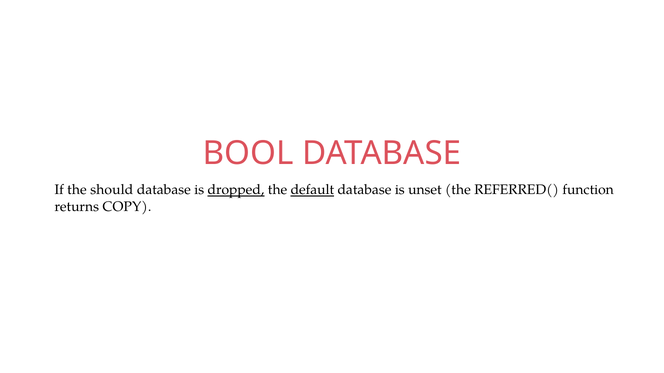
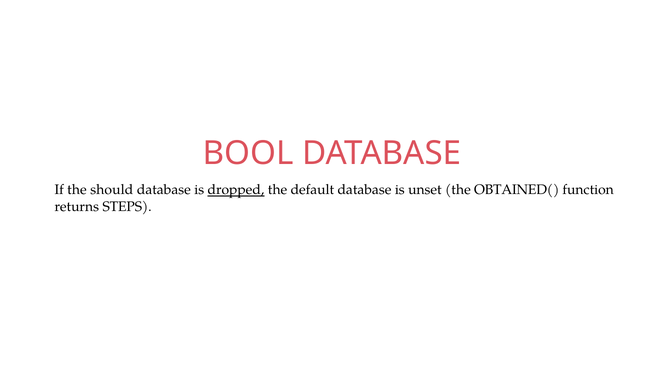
default underline: present -> none
REFERRED(: REFERRED( -> OBTAINED(
COPY: COPY -> STEPS
